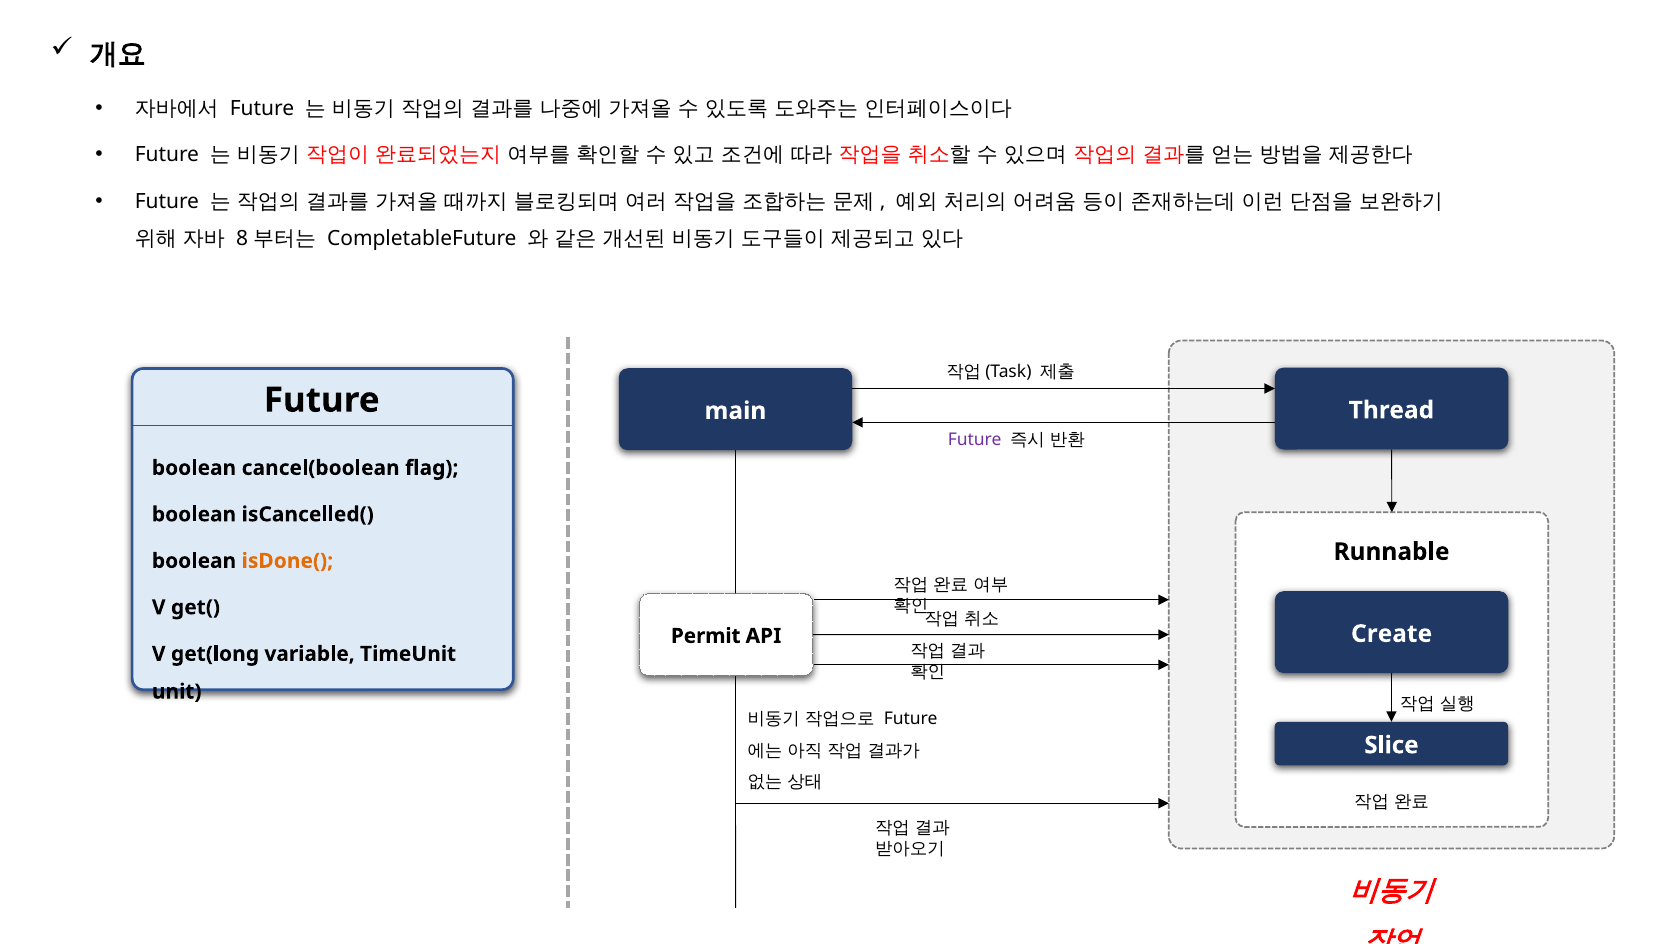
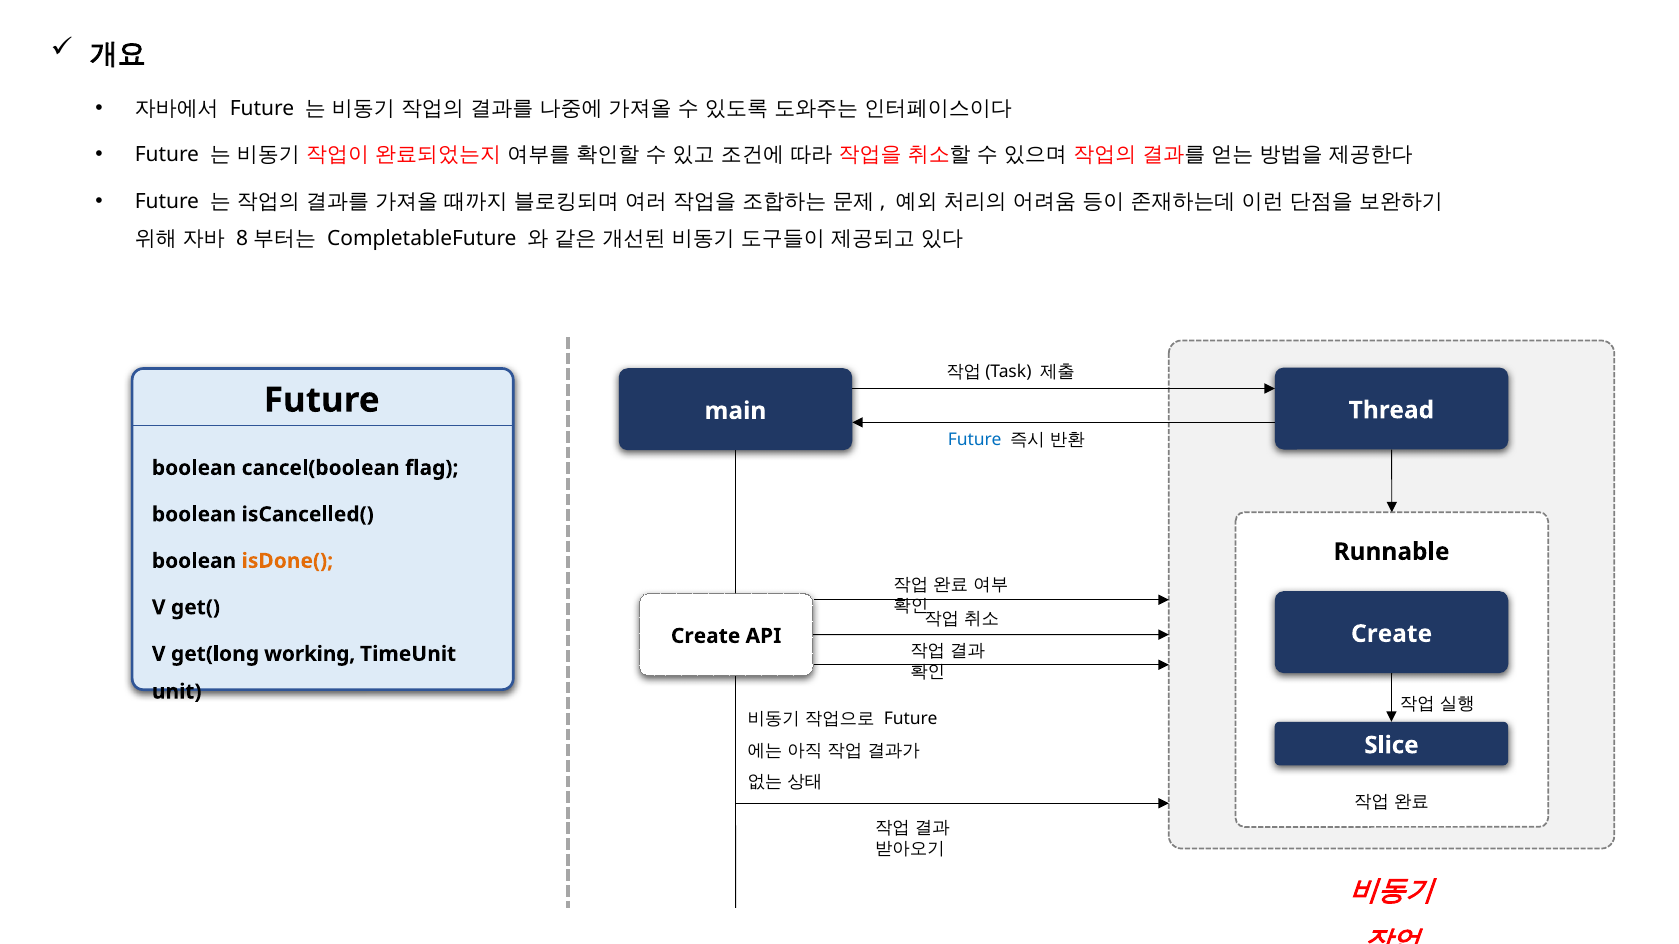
Future at (975, 440) colour: purple -> blue
Permit at (706, 636): Permit -> Create
variable: variable -> working
